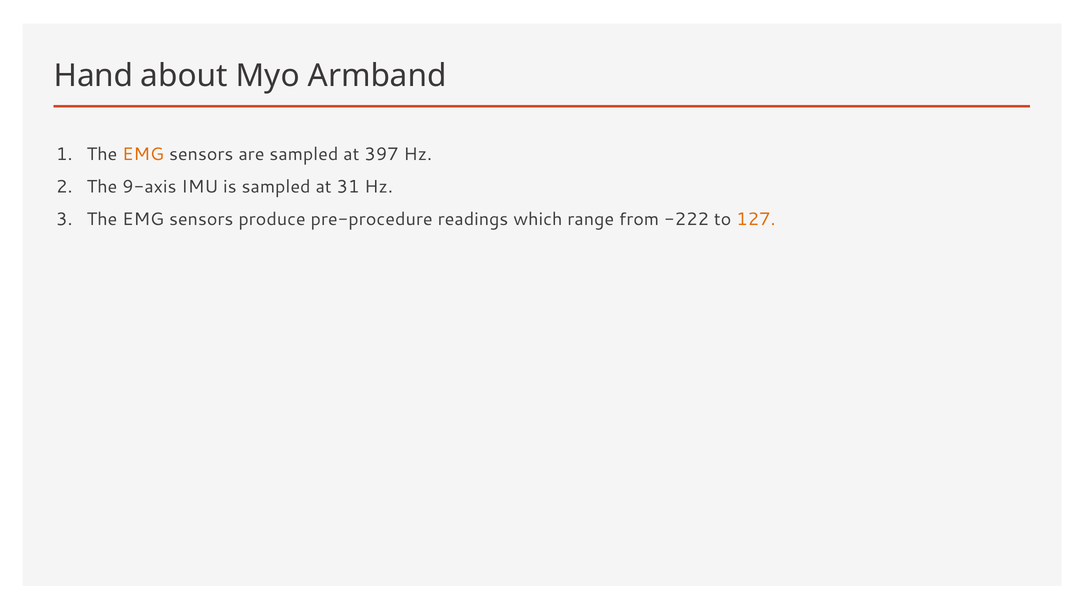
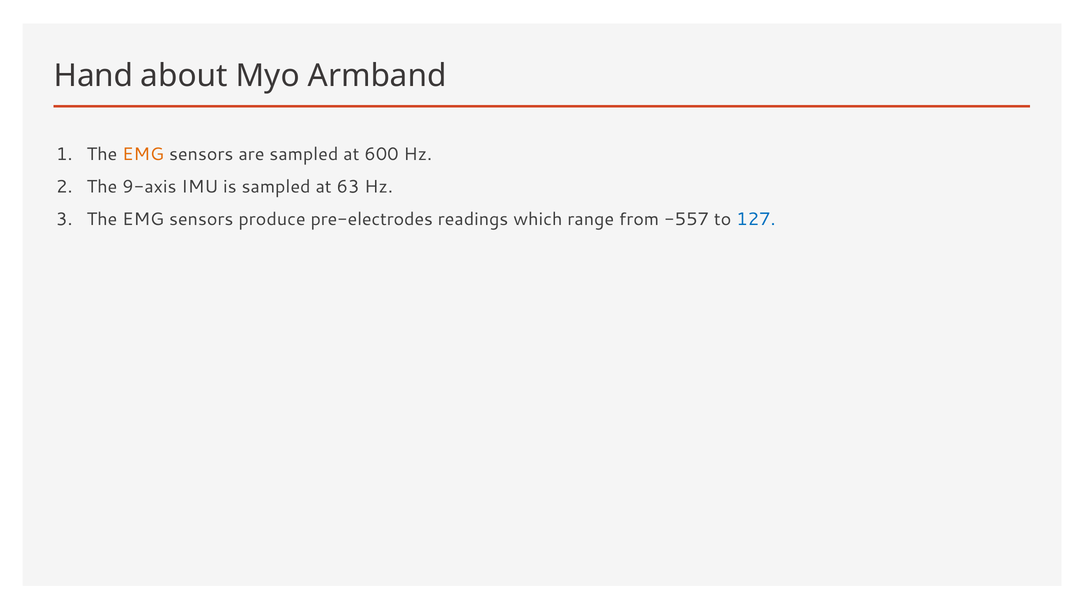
397: 397 -> 600
31: 31 -> 63
pre-procedure: pre-procedure -> pre-electrodes
-222: -222 -> -557
127 colour: orange -> blue
